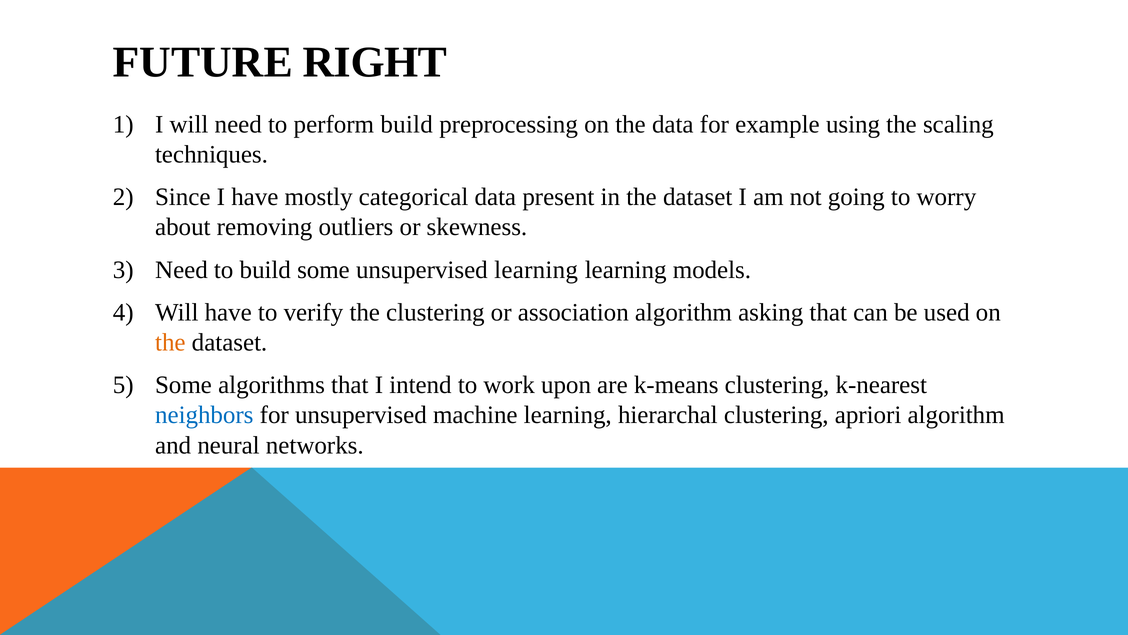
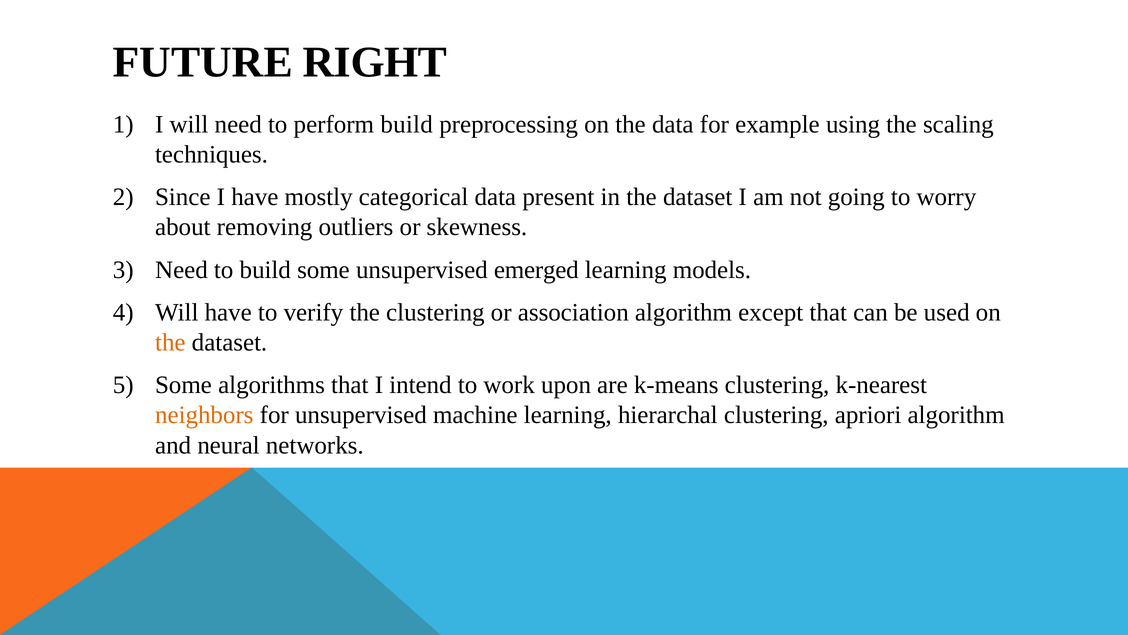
unsupervised learning: learning -> emerged
asking: asking -> except
neighbors colour: blue -> orange
